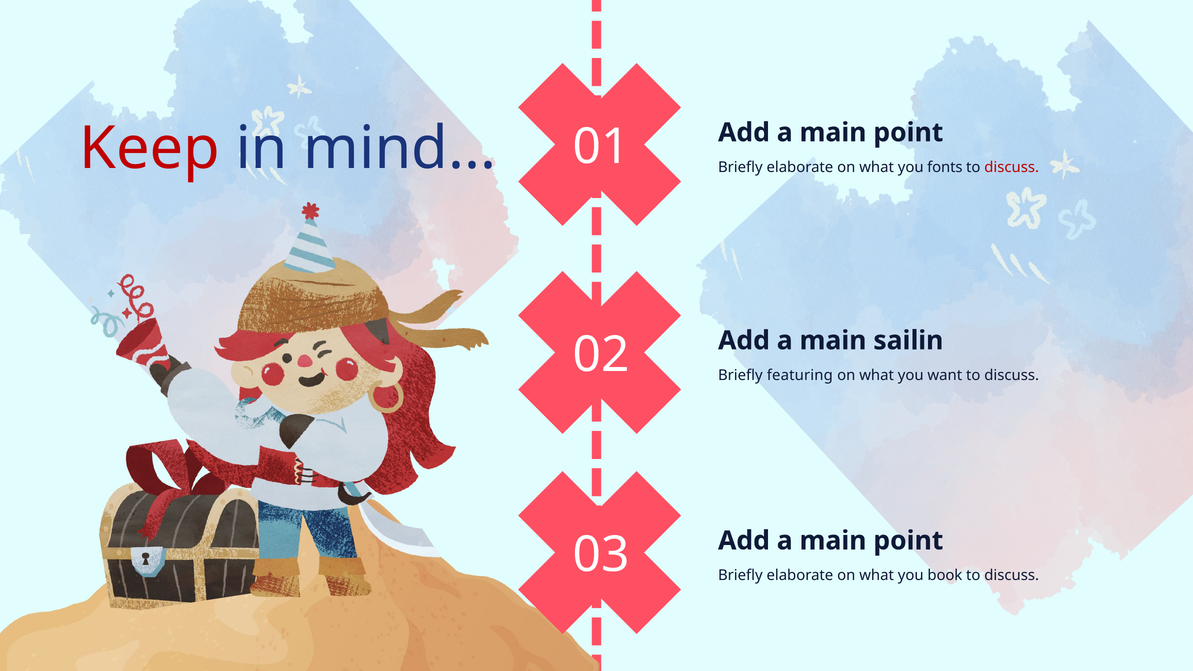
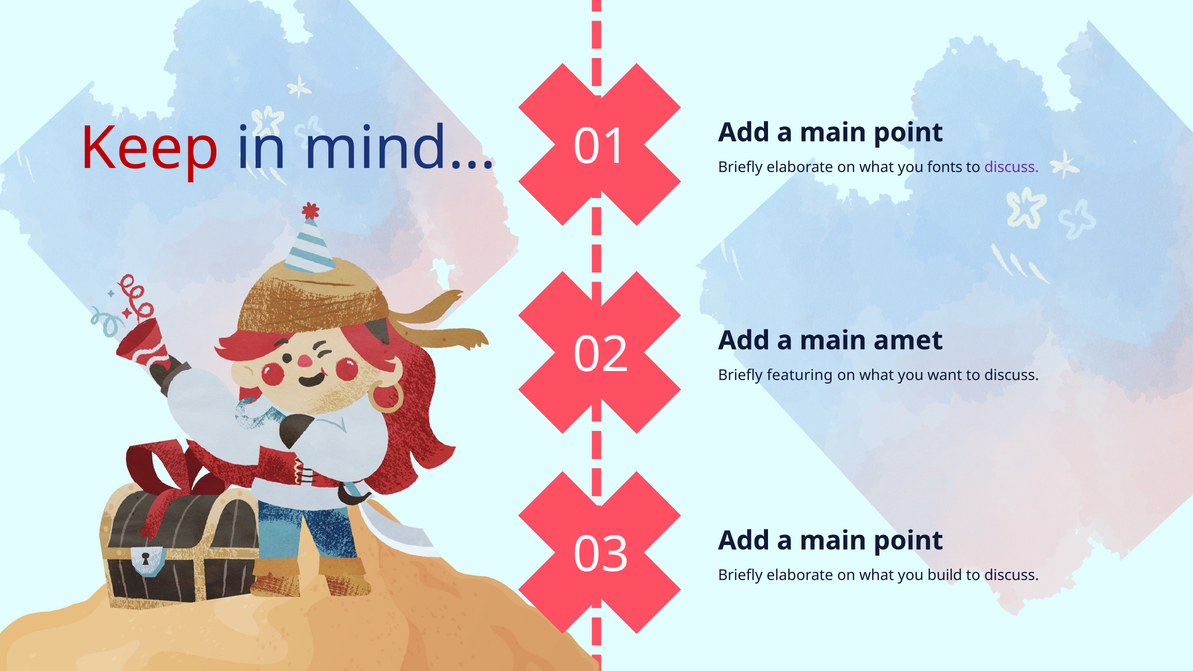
discuss at (1012, 167) colour: red -> purple
sailin: sailin -> amet
book: book -> build
